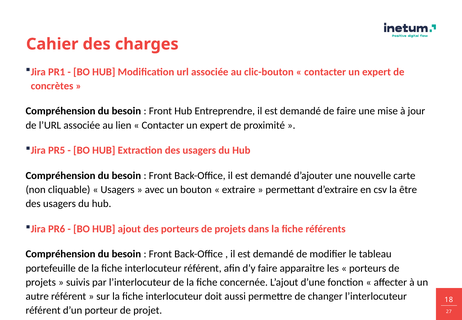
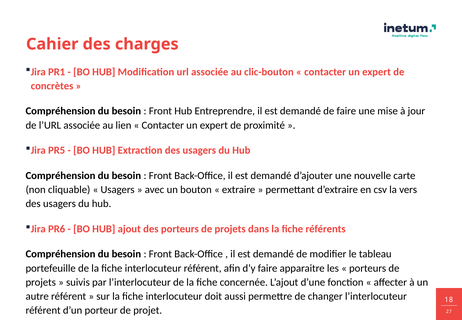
être: être -> vers
